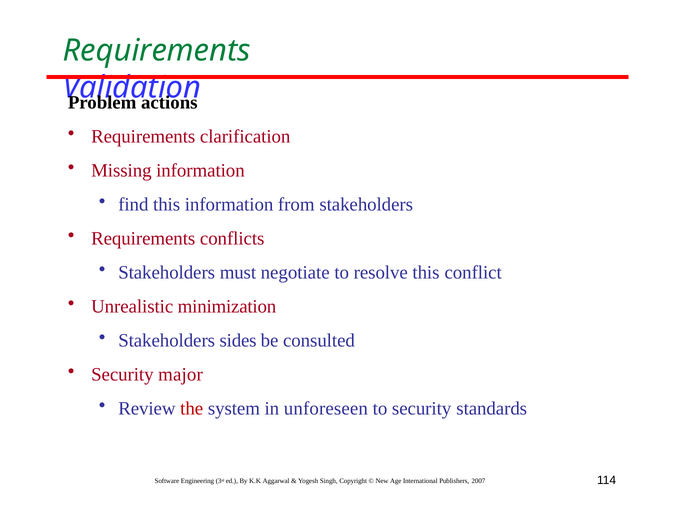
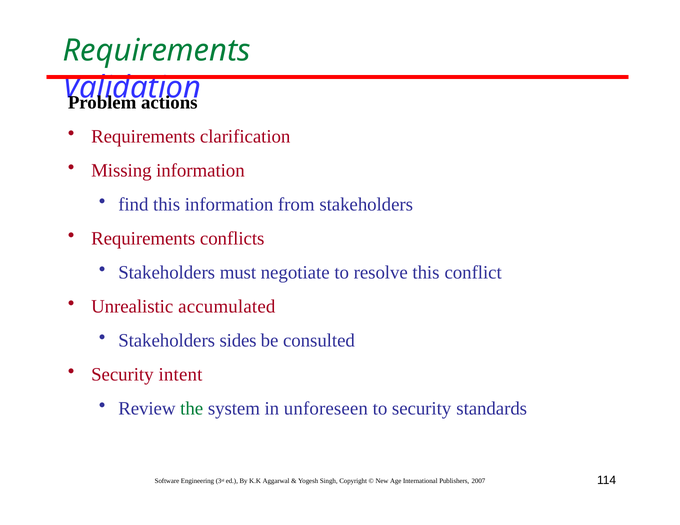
minimization: minimization -> accumulated
major: major -> intent
the colour: red -> green
